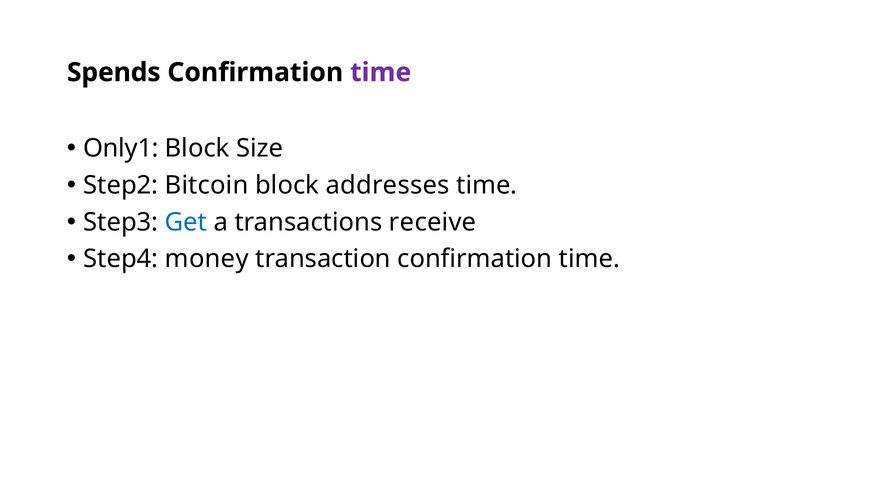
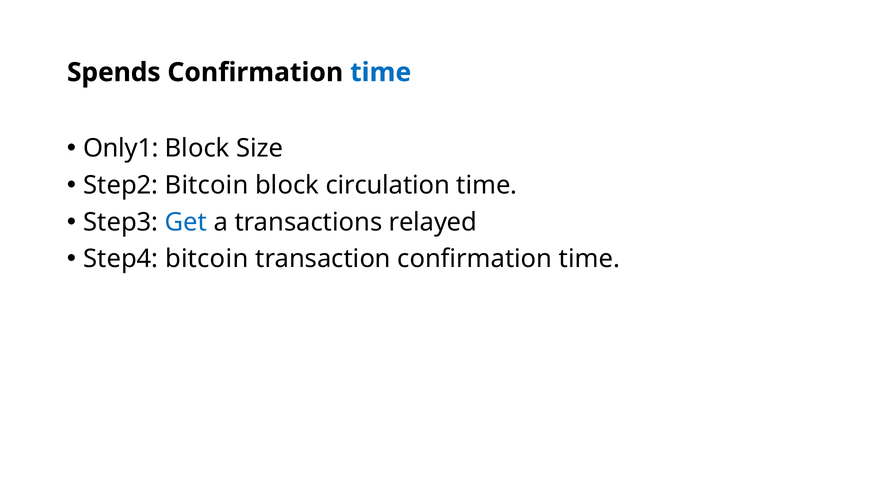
time at (381, 72) colour: purple -> blue
addresses: addresses -> circulation
receive: receive -> relayed
Step4 money: money -> bitcoin
